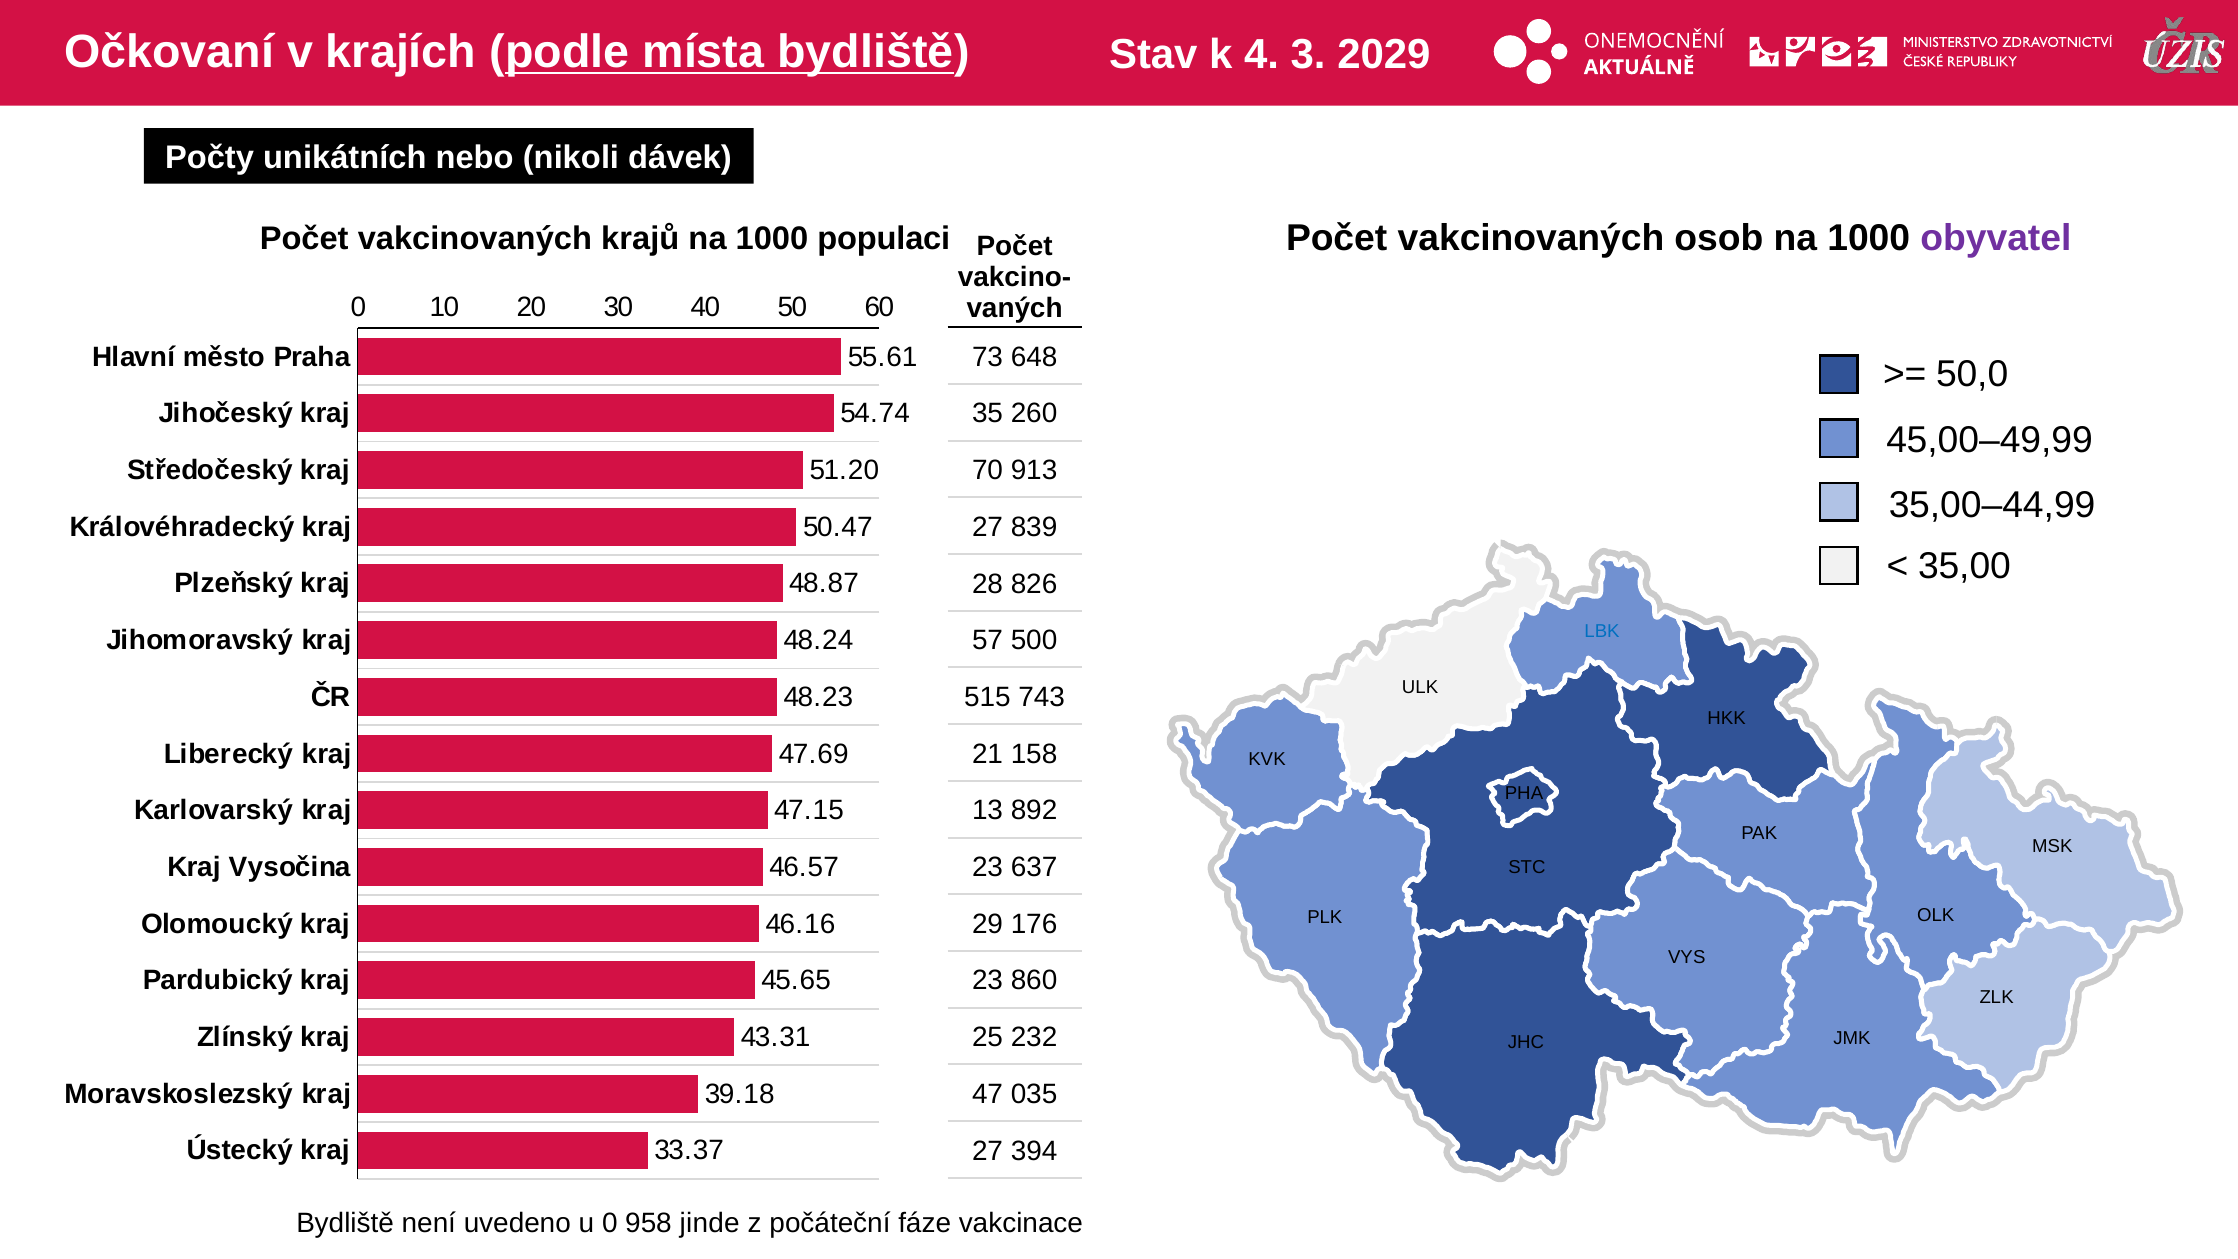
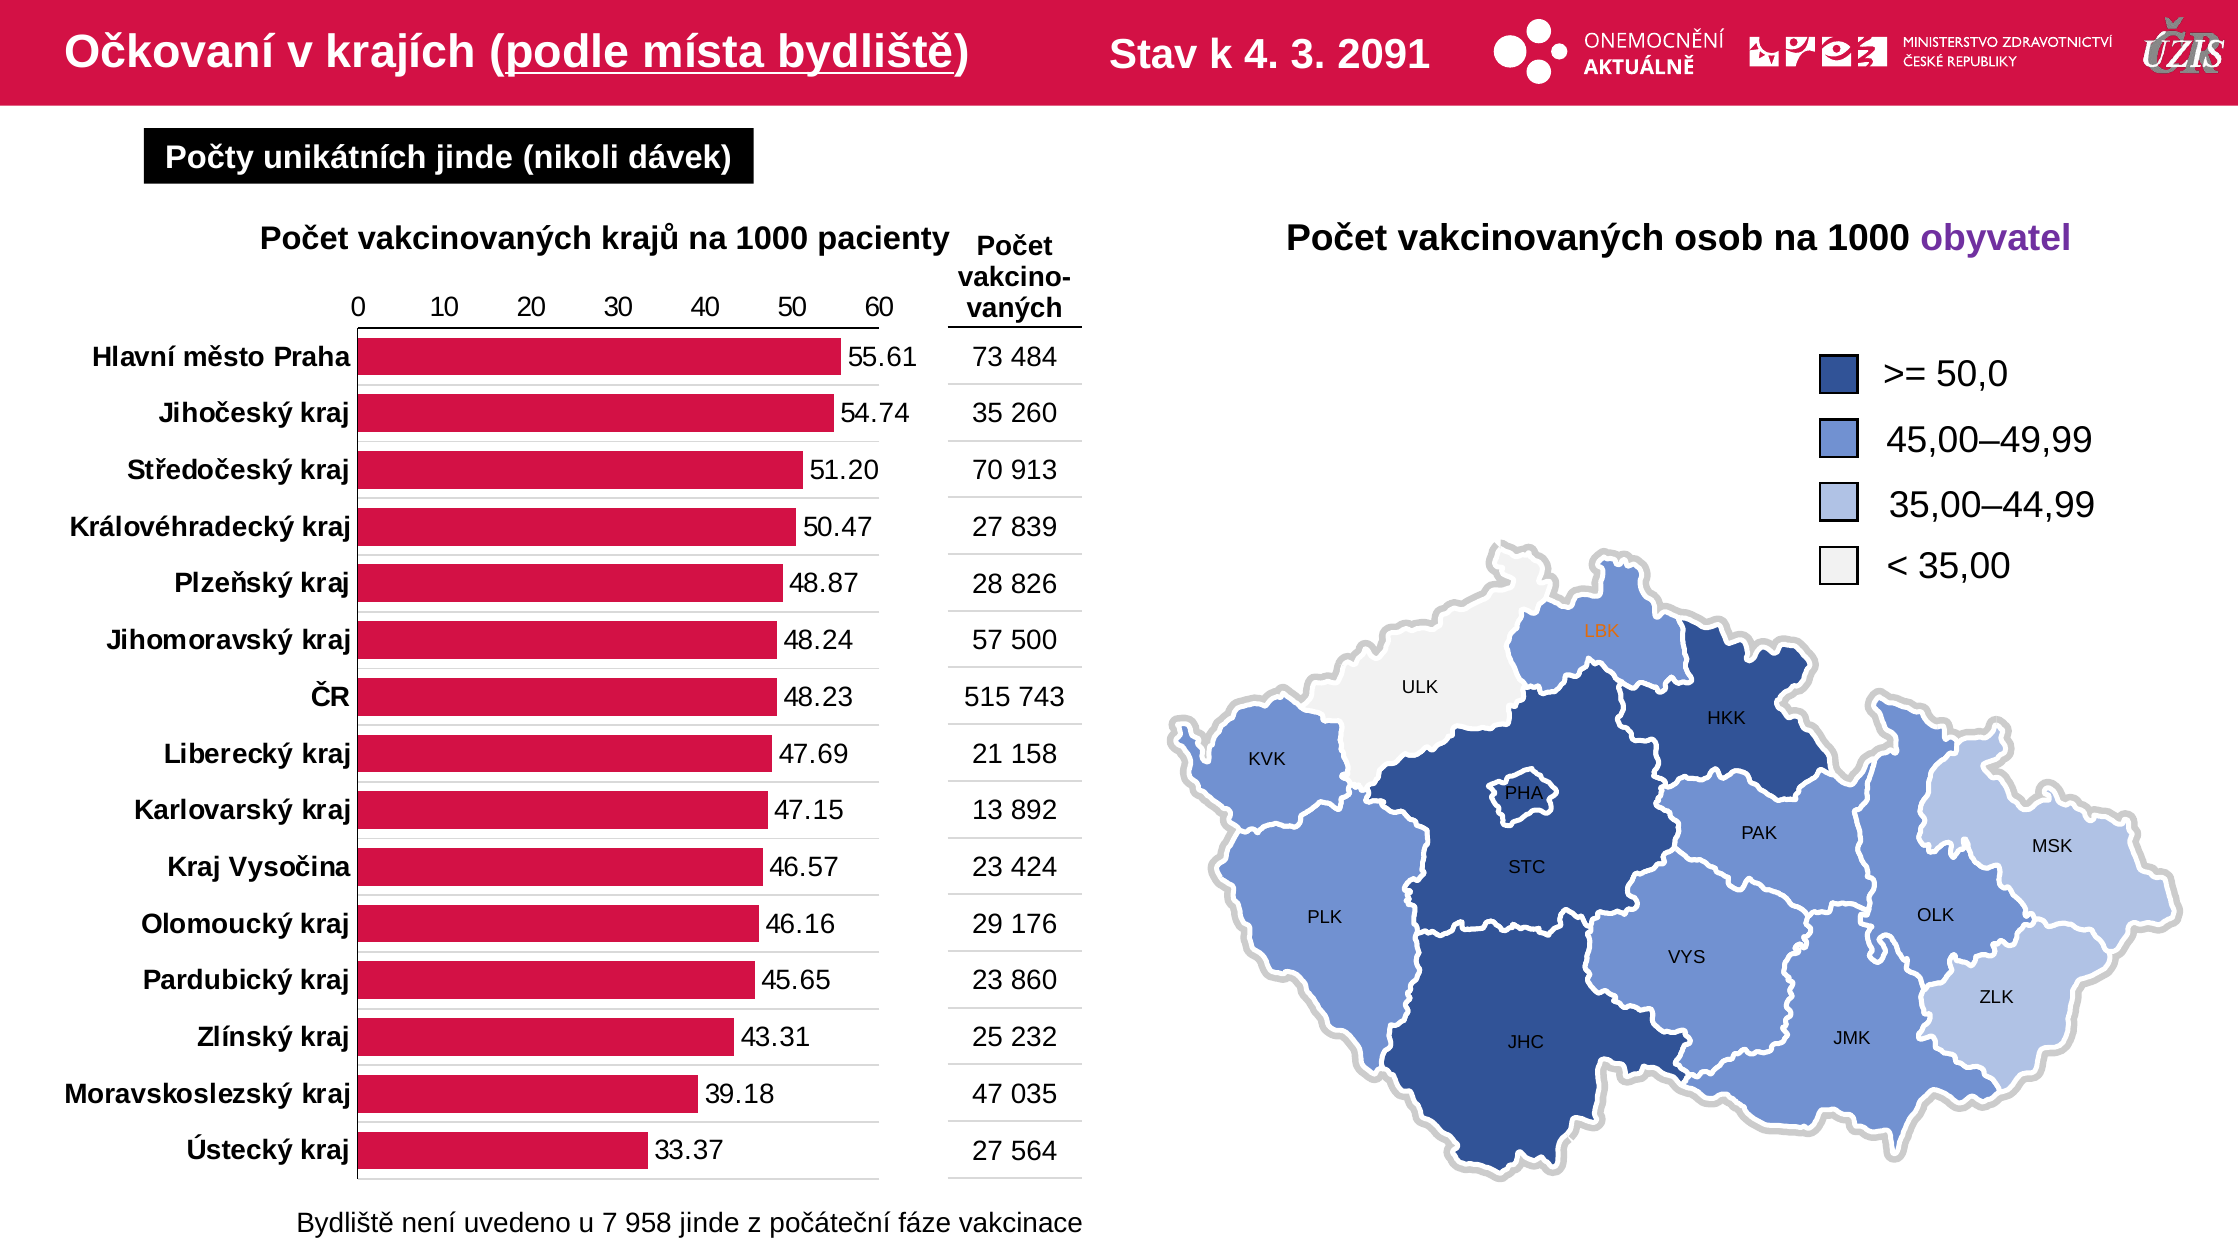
2029: 2029 -> 2091
unikátních nebo: nebo -> jinde
populaci: populaci -> pacienty
648: 648 -> 484
LBK colour: blue -> orange
637: 637 -> 424
394: 394 -> 564
u 0: 0 -> 7
